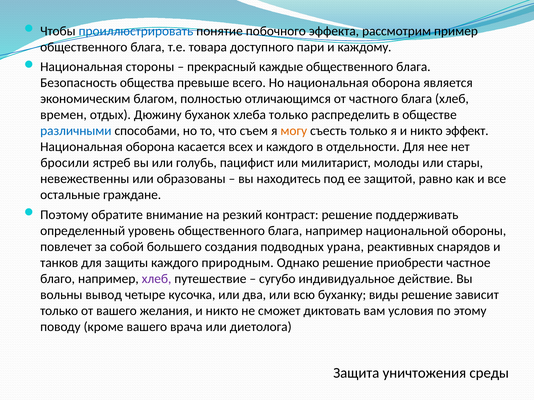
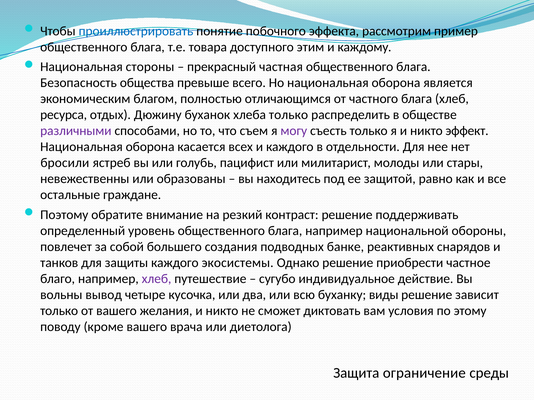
пари: пари -> этим
каждые: каждые -> частная
времен: времен -> ресурса
различными colour: blue -> purple
могу colour: orange -> purple
урана: урана -> банке
природным: природным -> экосистемы
уничтожения: уничтожения -> ограничение
